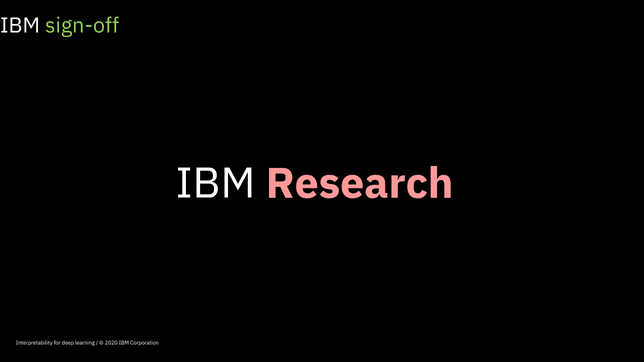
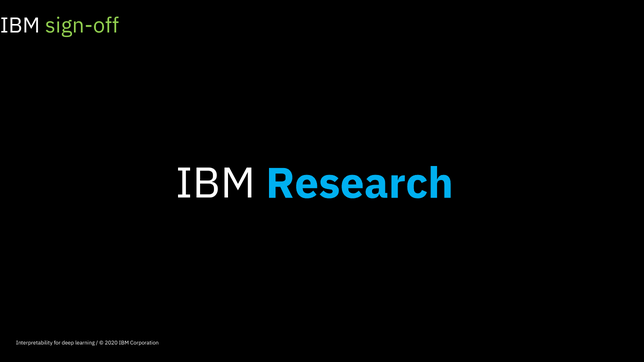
Research colour: pink -> light blue
